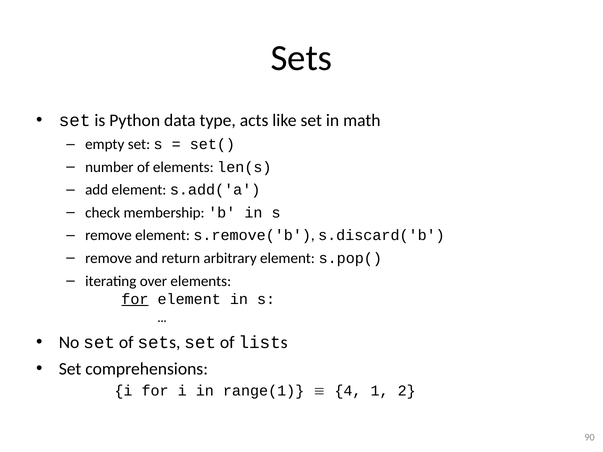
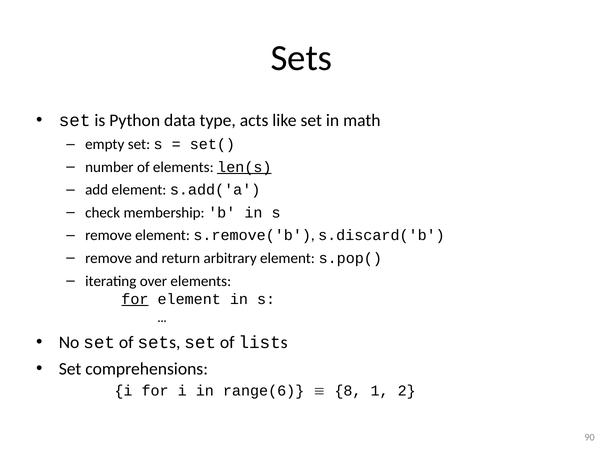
len(s underline: none -> present
range(1: range(1 -> range(6
4: 4 -> 8
